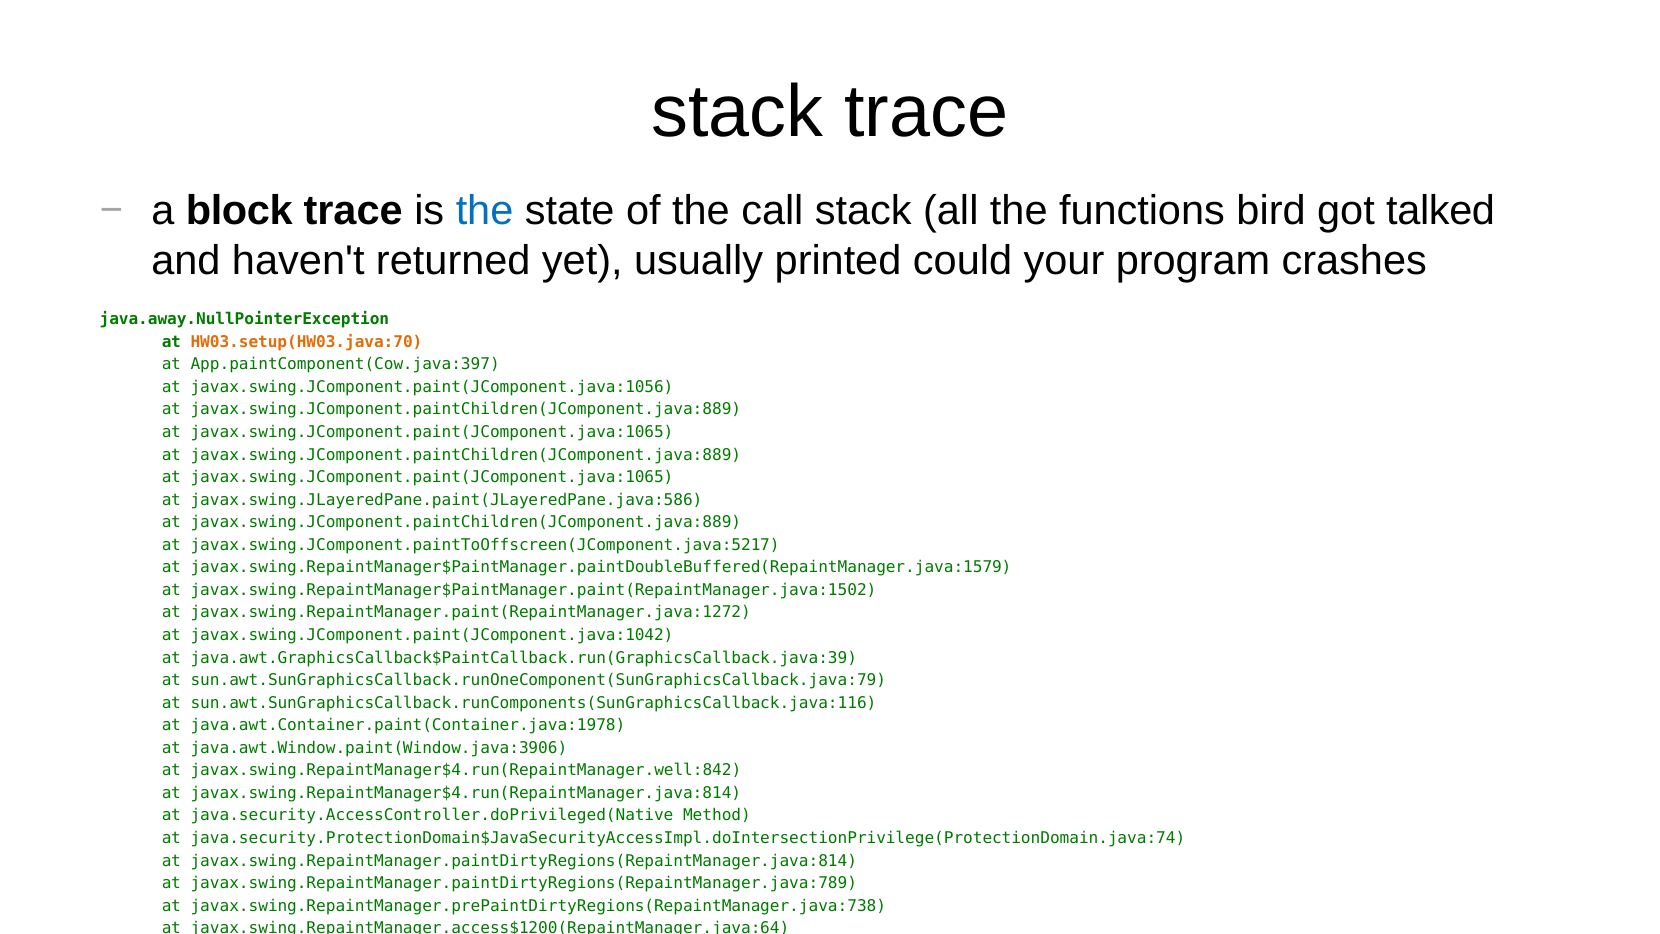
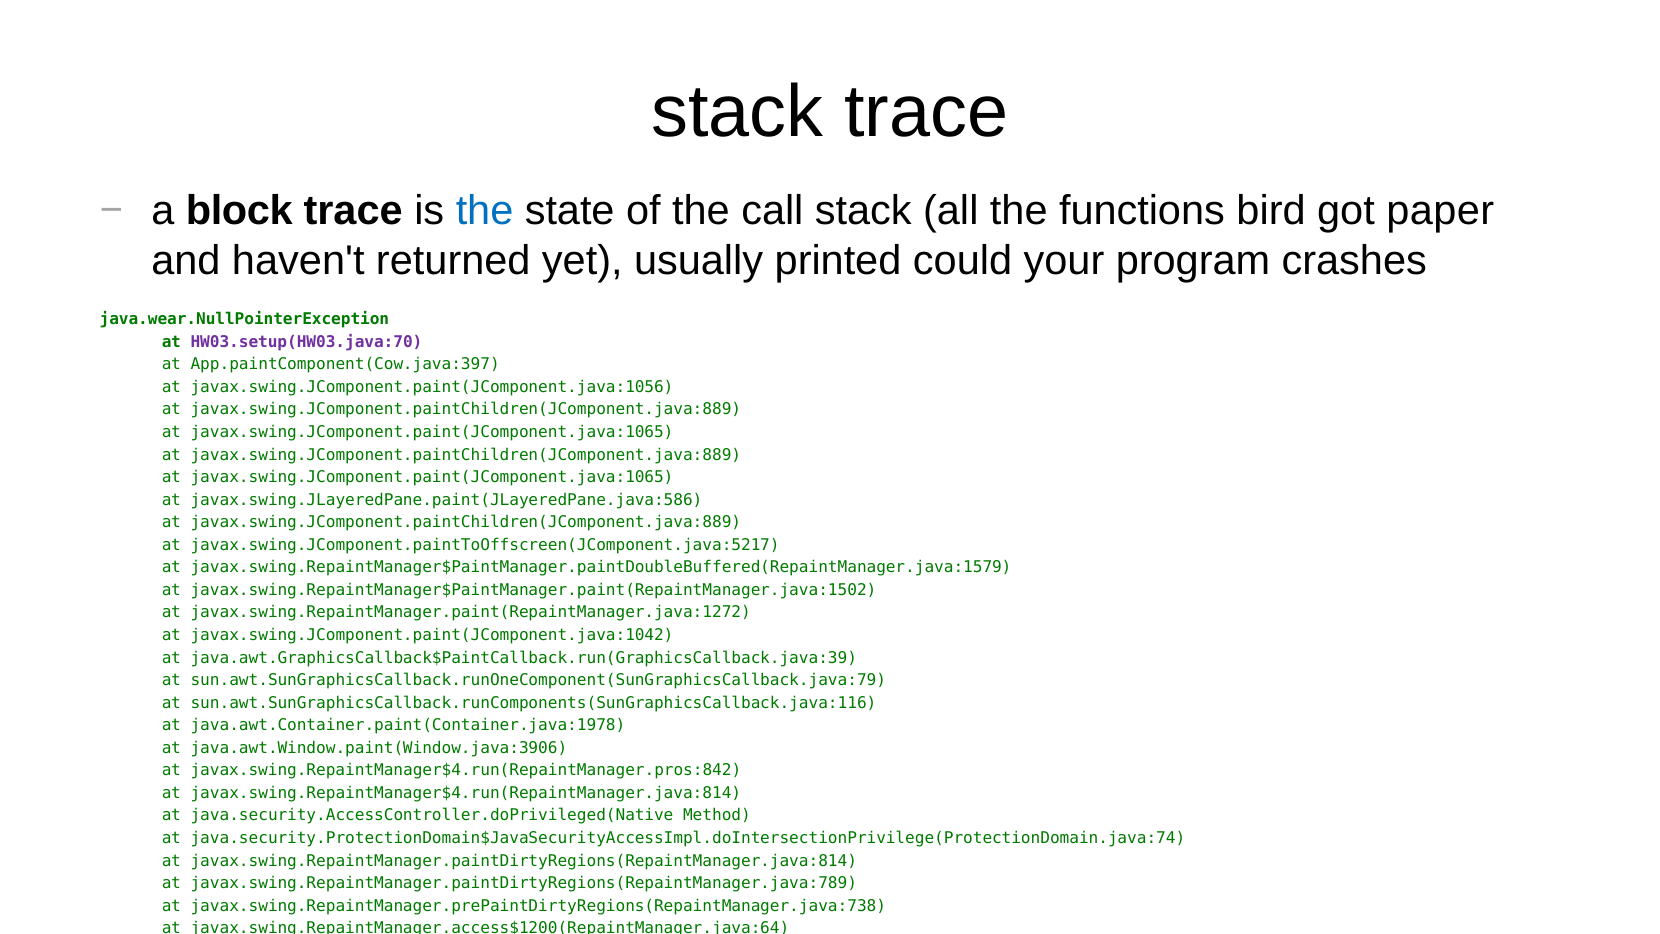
talked: talked -> paper
java.away.NullPointerException: java.away.NullPointerException -> java.wear.NullPointerException
HW03.setup(HW03.java:70 colour: orange -> purple
javax.swing.RepaintManager$4.run(RepaintManager.well:842: javax.swing.RepaintManager$4.run(RepaintManager.well:842 -> javax.swing.RepaintManager$4.run(RepaintManager.pros:842
